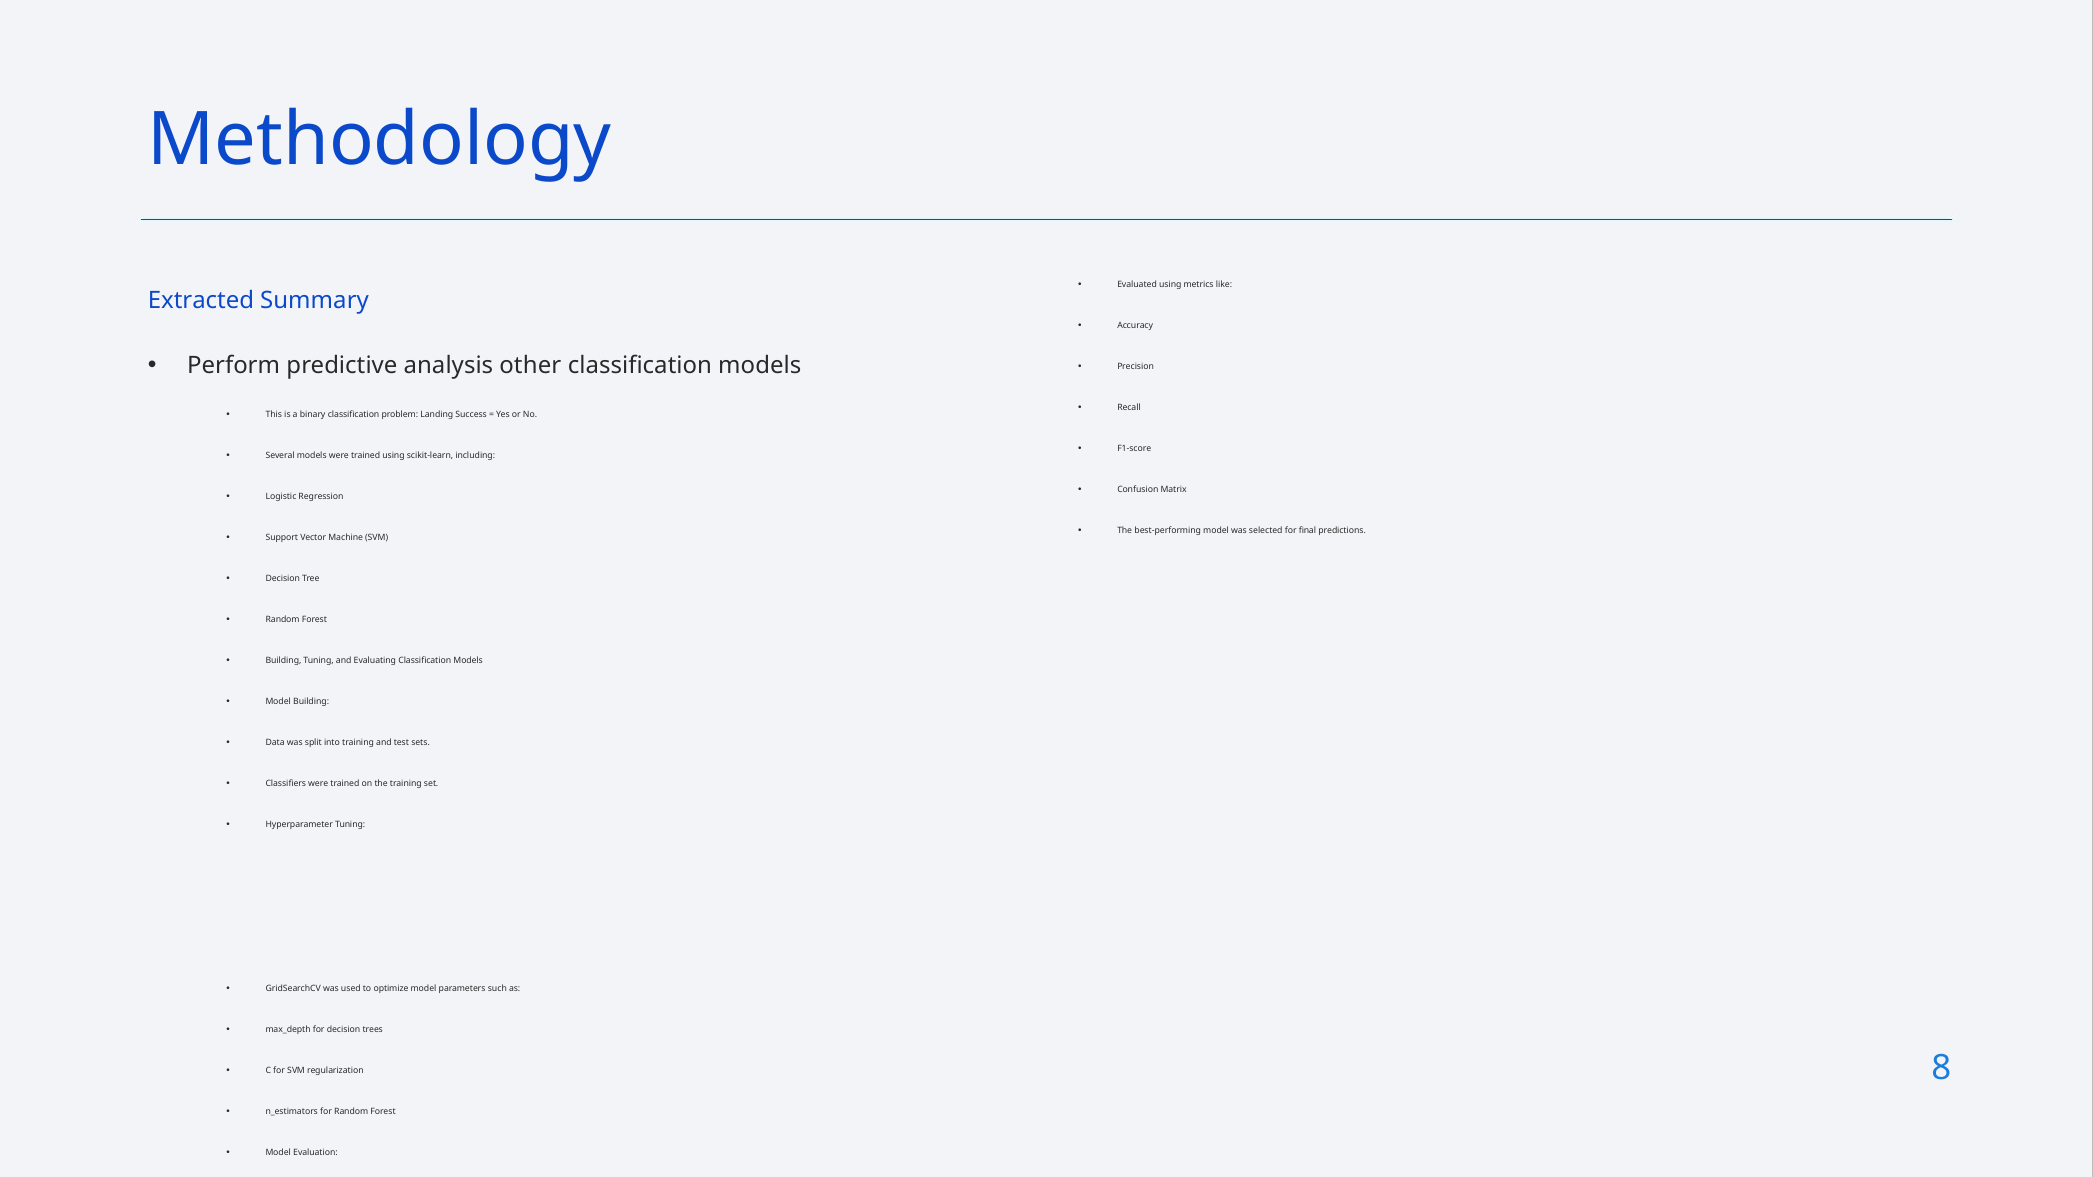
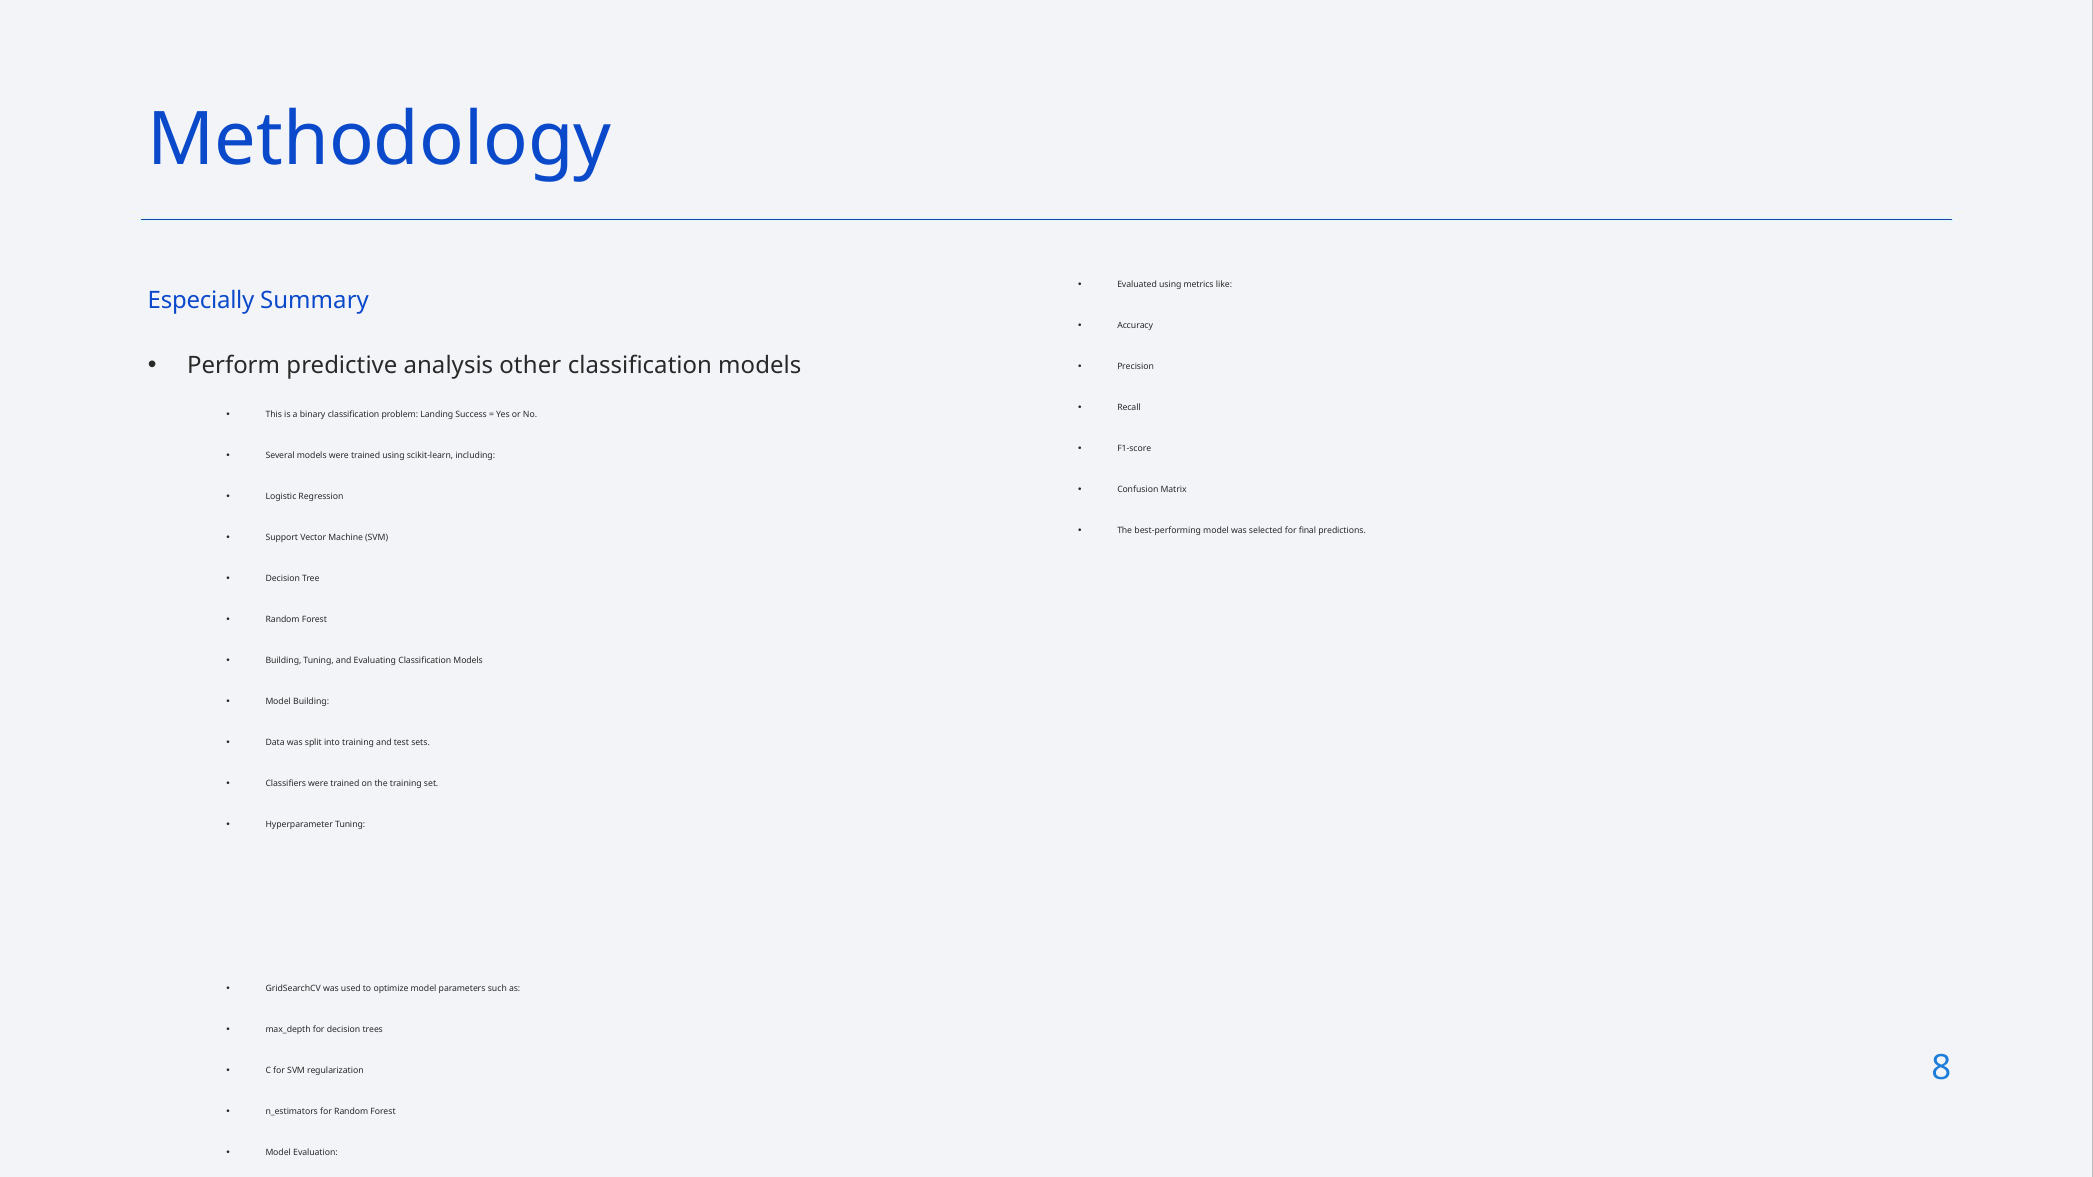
Extracted: Extracted -> Especially
